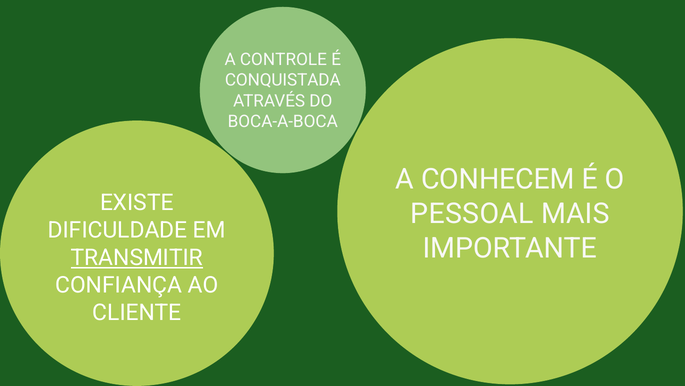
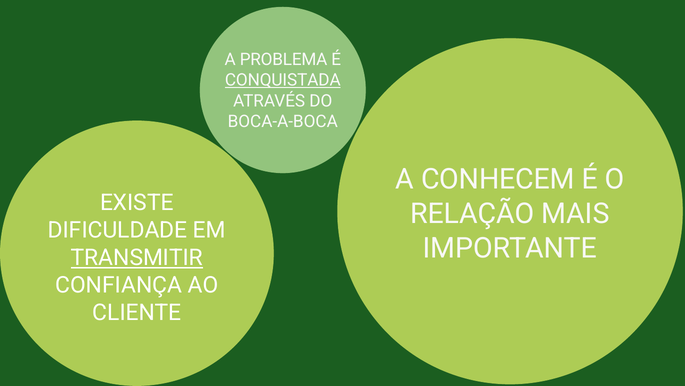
CONTROLE: CONTROLE -> PROBLEMA
CONQUISTADA underline: none -> present
PESSOAL: PESSOAL -> RELAÇÃO
